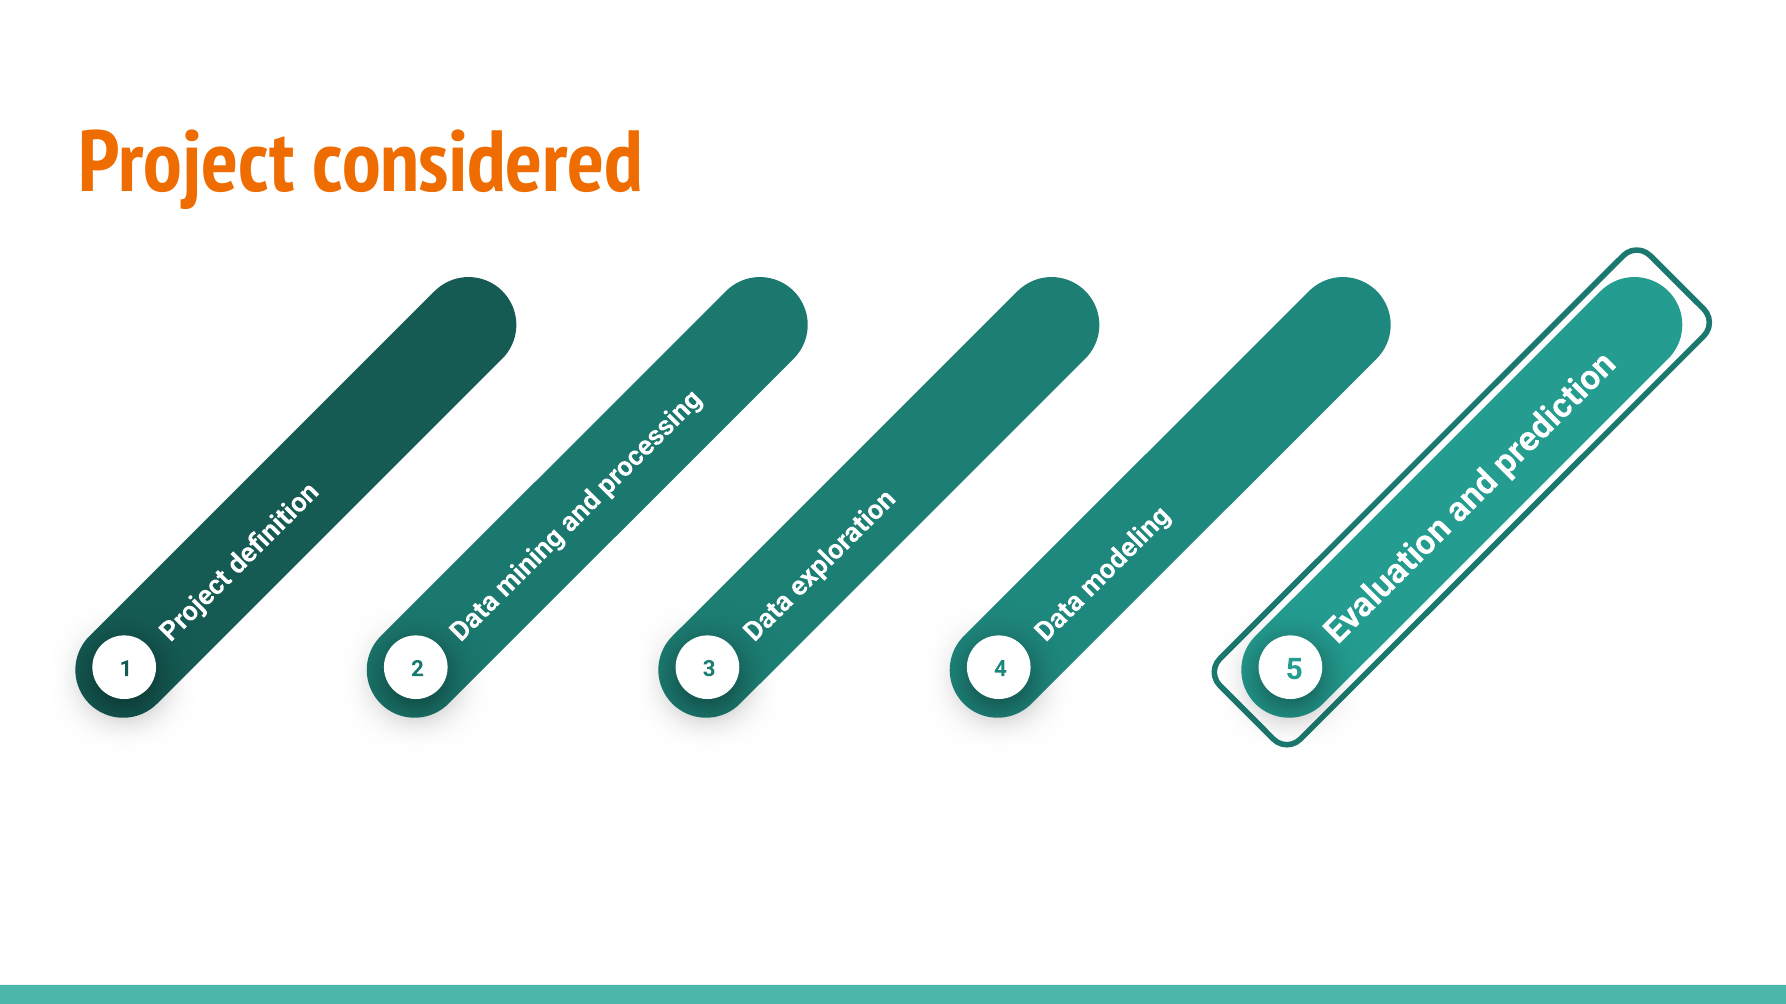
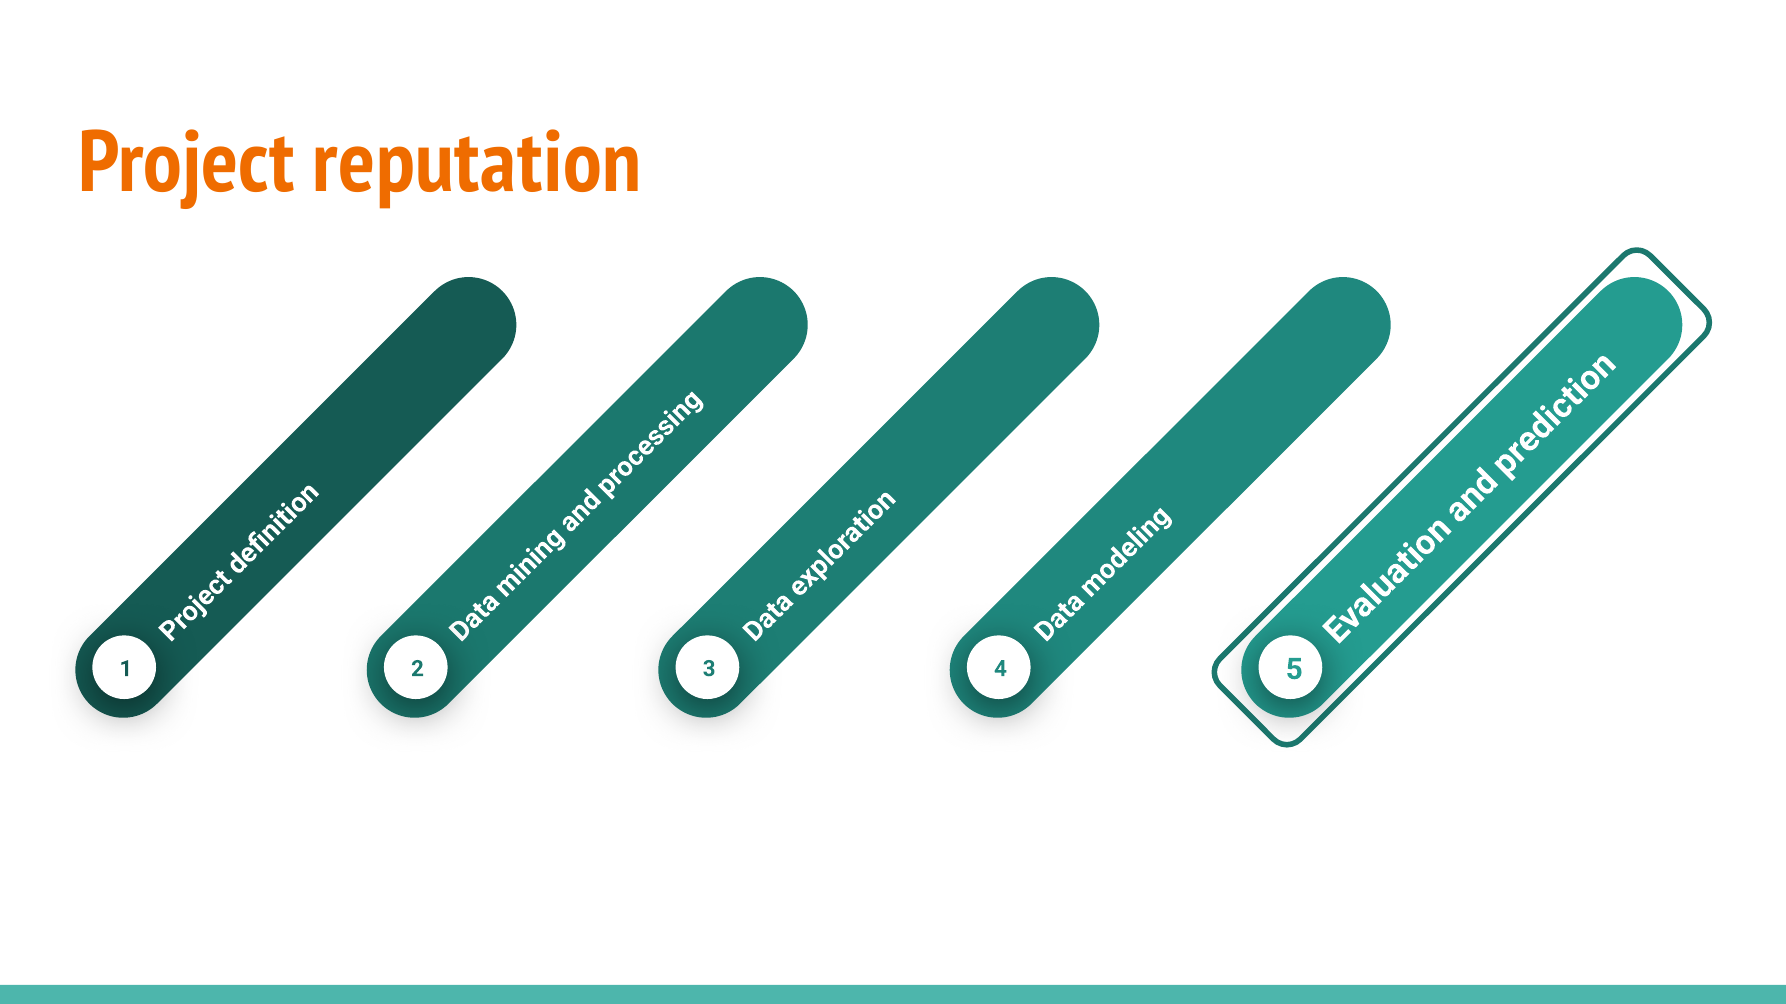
considered: considered -> reputation
